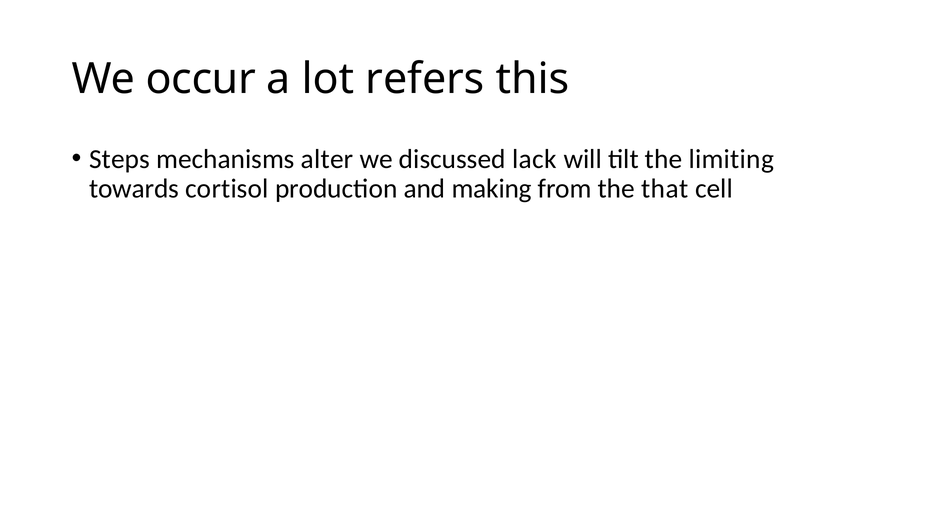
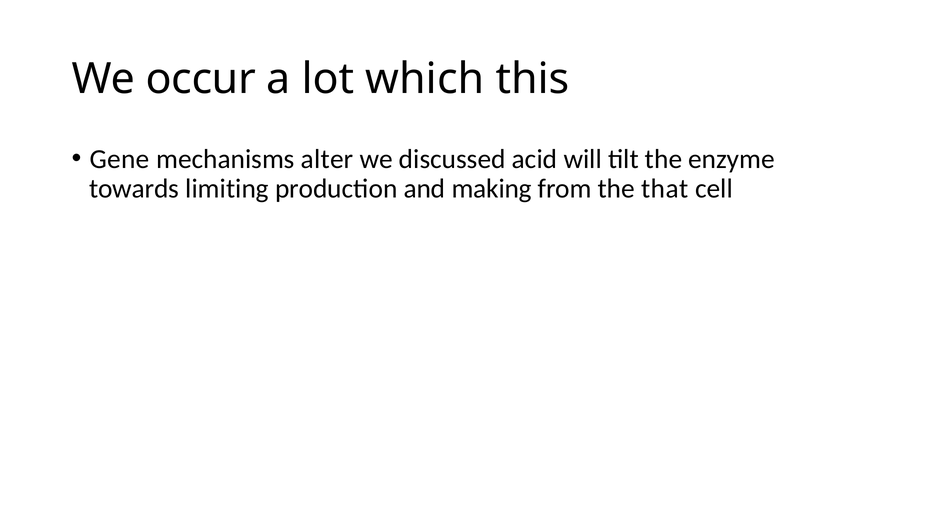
refers: refers -> which
Steps: Steps -> Gene
lack: lack -> acid
limiting: limiting -> enzyme
cortisol: cortisol -> limiting
